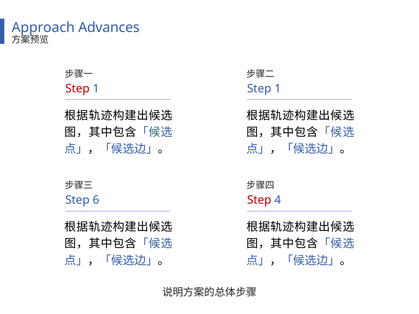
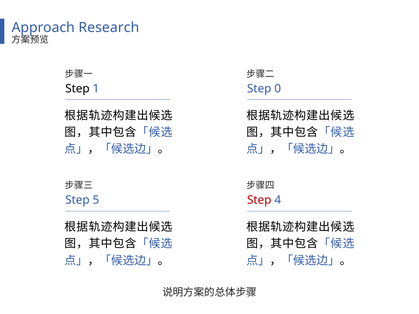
Advances: Advances -> Research
Step at (77, 89) colour: red -> black
1 at (278, 89): 1 -> 0
6: 6 -> 5
